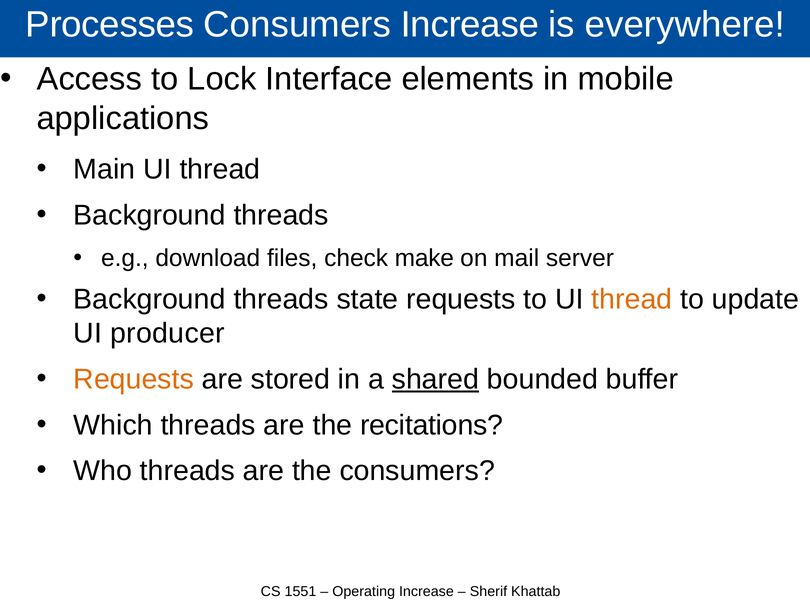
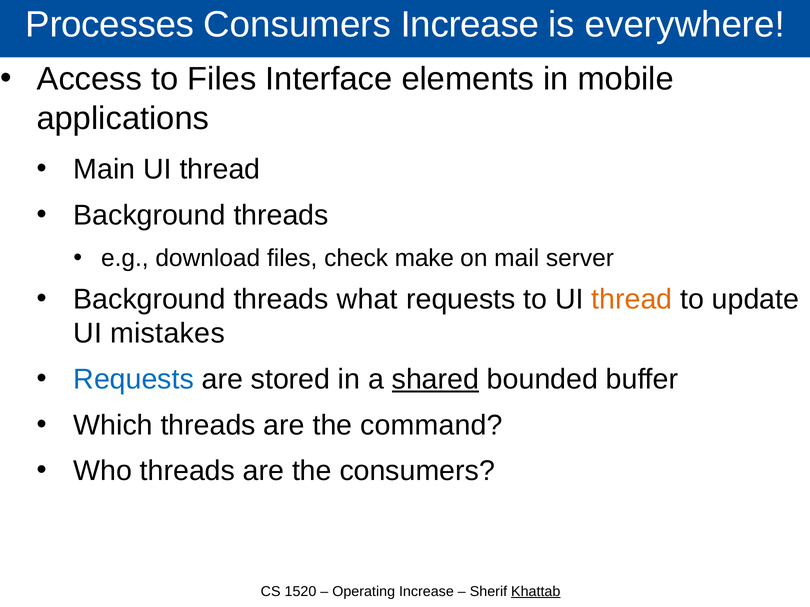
to Lock: Lock -> Files
state: state -> what
producer: producer -> mistakes
Requests at (134, 380) colour: orange -> blue
recitations: recitations -> command
1551: 1551 -> 1520
Khattab underline: none -> present
